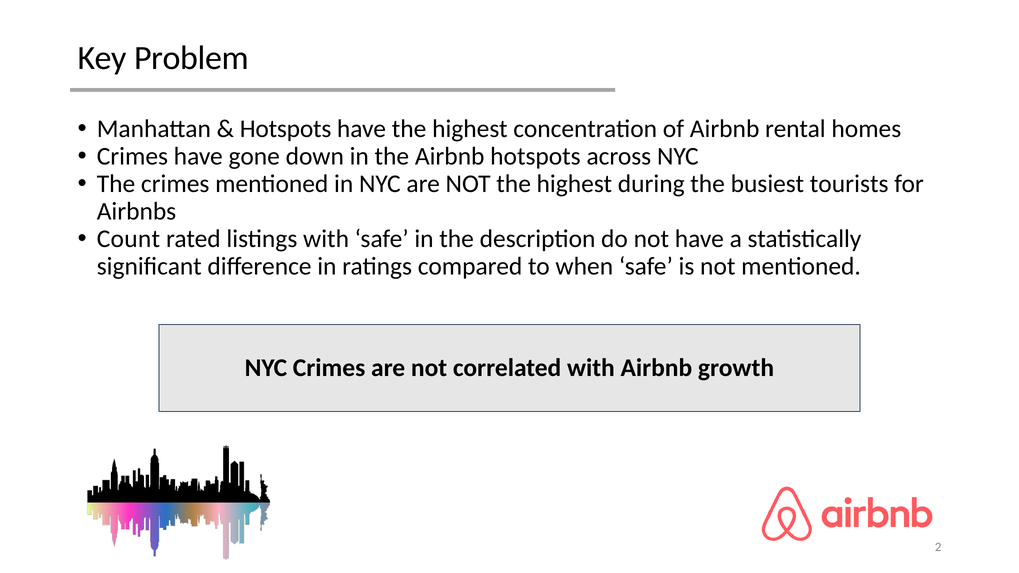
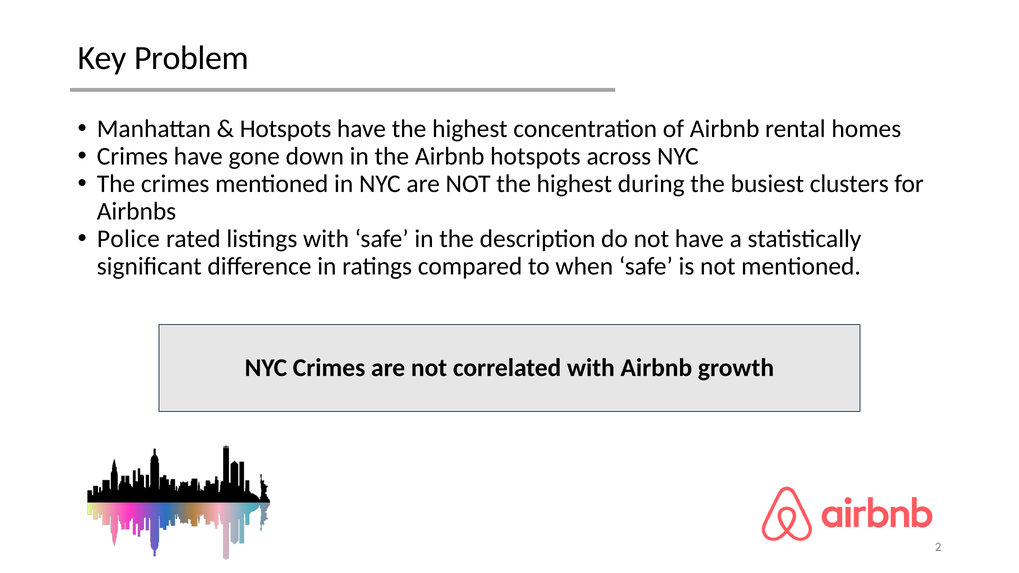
tourists: tourists -> clusters
Count: Count -> Police
